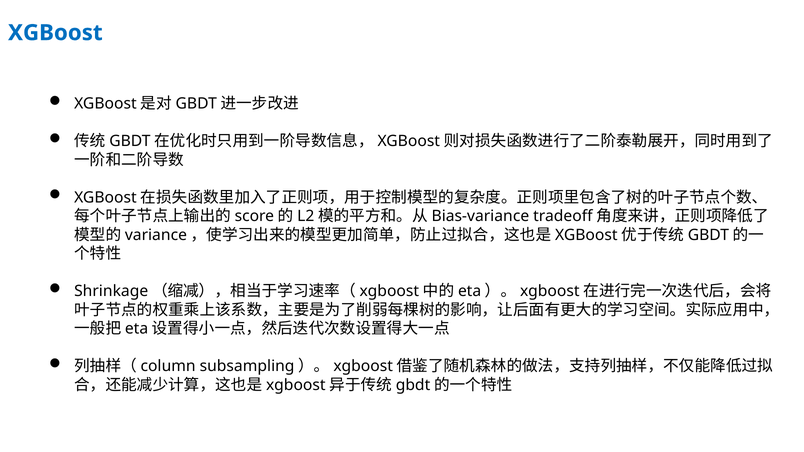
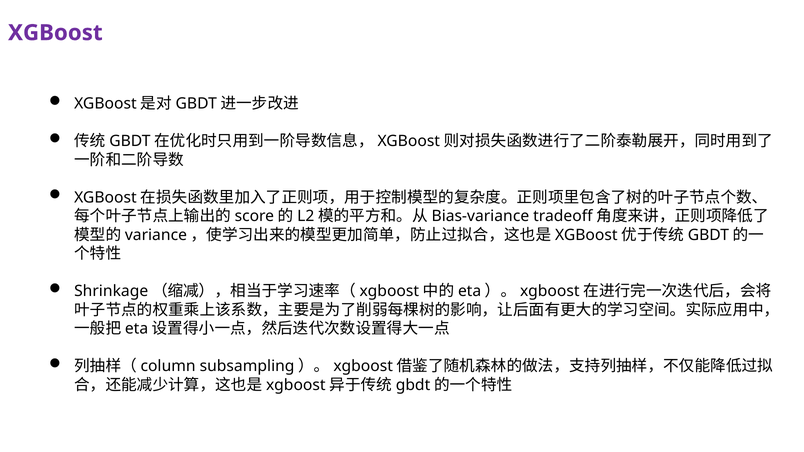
XGBoost colour: blue -> purple
